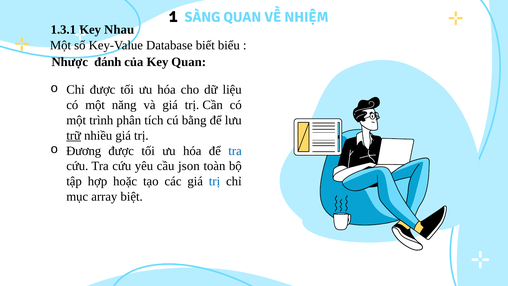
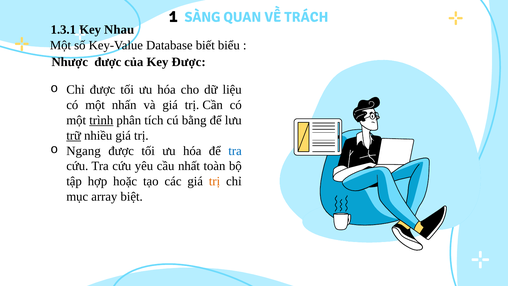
NHIỆM: NHIỆM -> TRÁCH
Nhược đánh: đánh -> được
Key Quan: Quan -> Được
năng: năng -> nhấn
trình underline: none -> present
Đương: Đương -> Ngang
json: json -> nhất
trị at (214, 181) colour: blue -> orange
